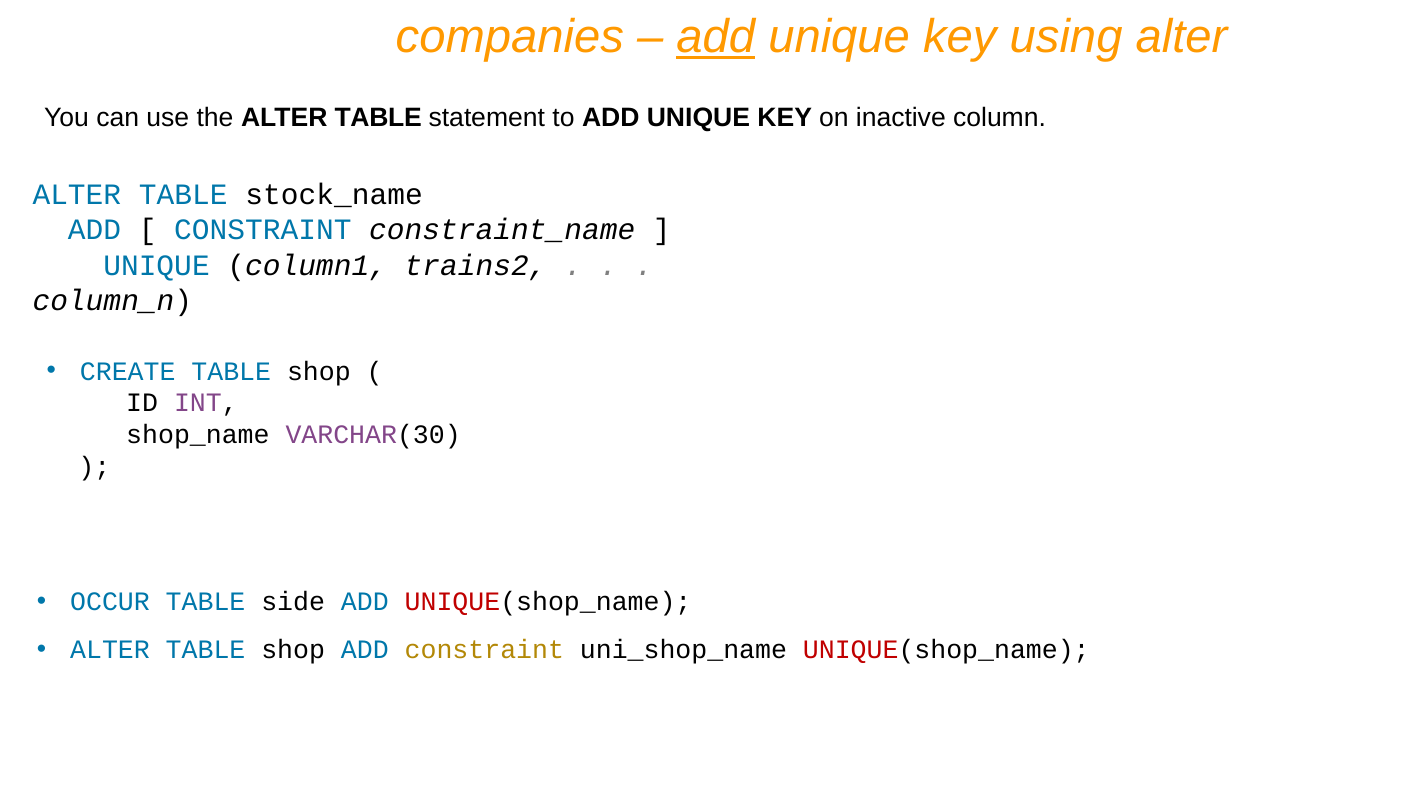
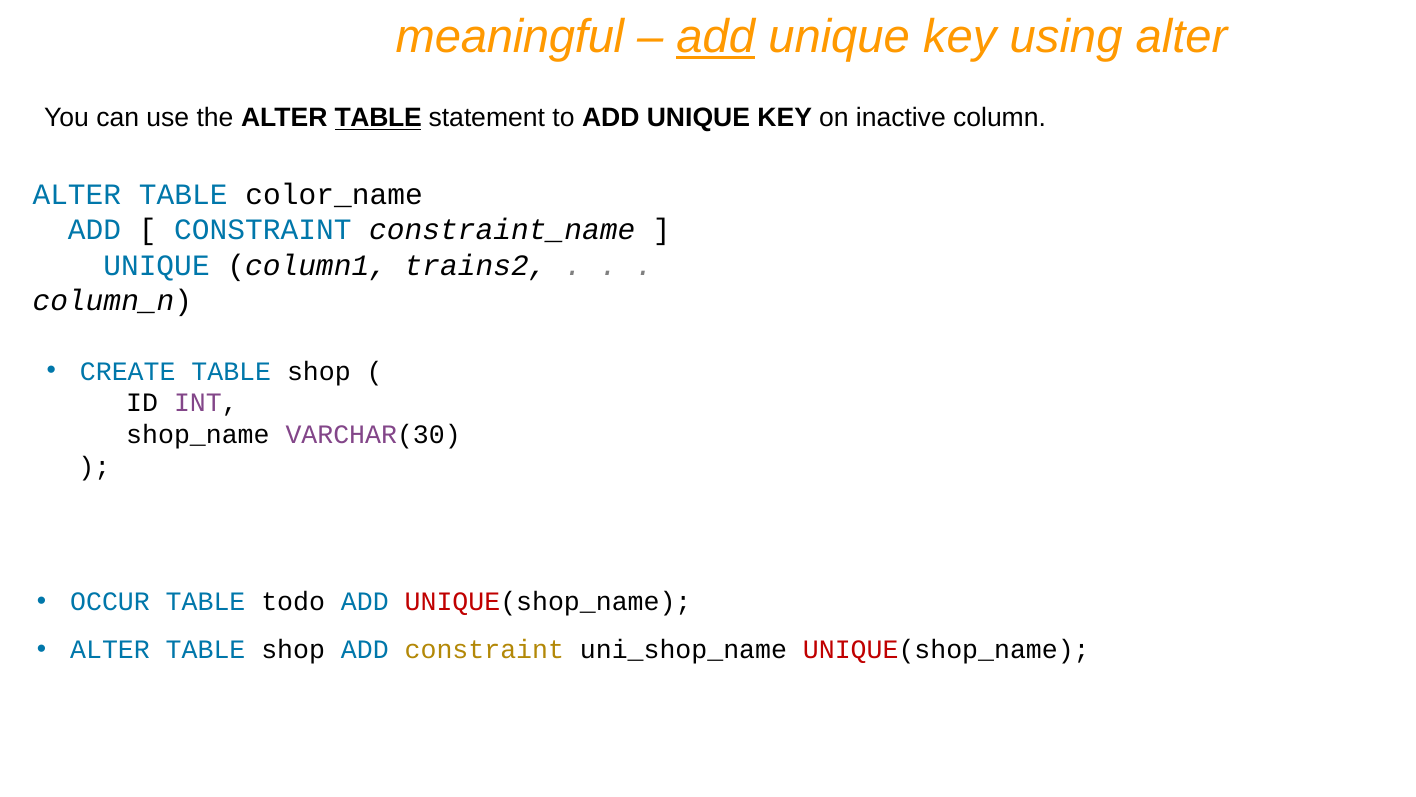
companies: companies -> meaningful
TABLE at (378, 118) underline: none -> present
stock_name: stock_name -> color_name
side: side -> todo
